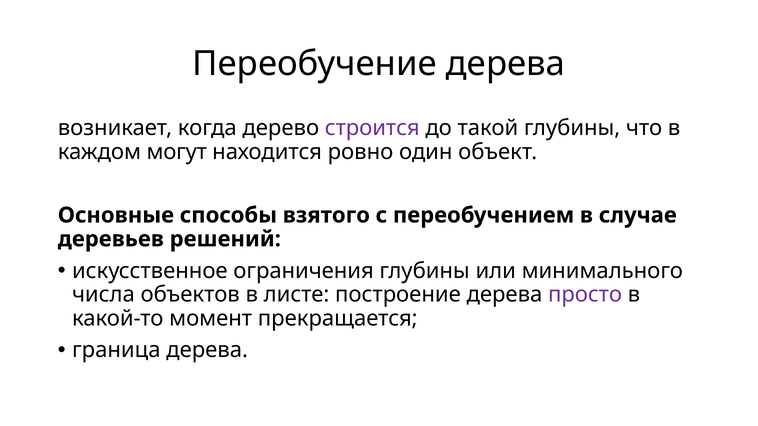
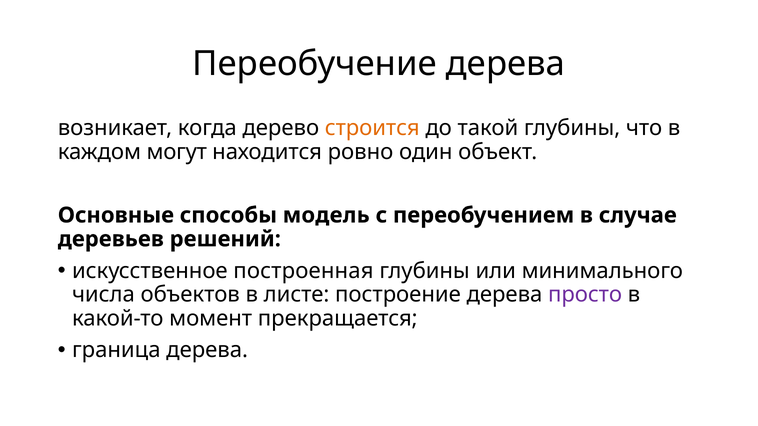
строится colour: purple -> orange
взятого: взятого -> модель
ограничения: ограничения -> построенная
